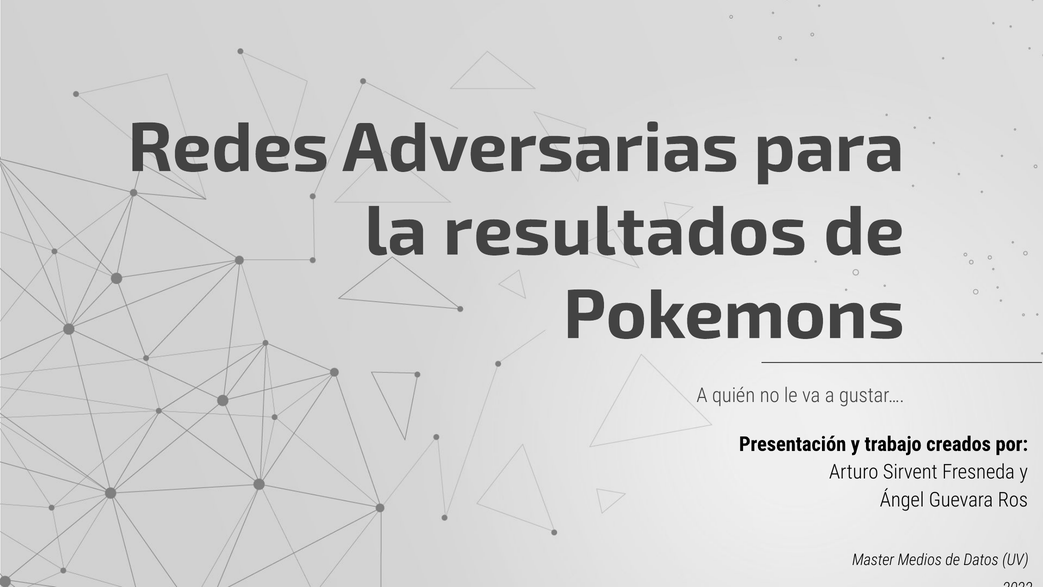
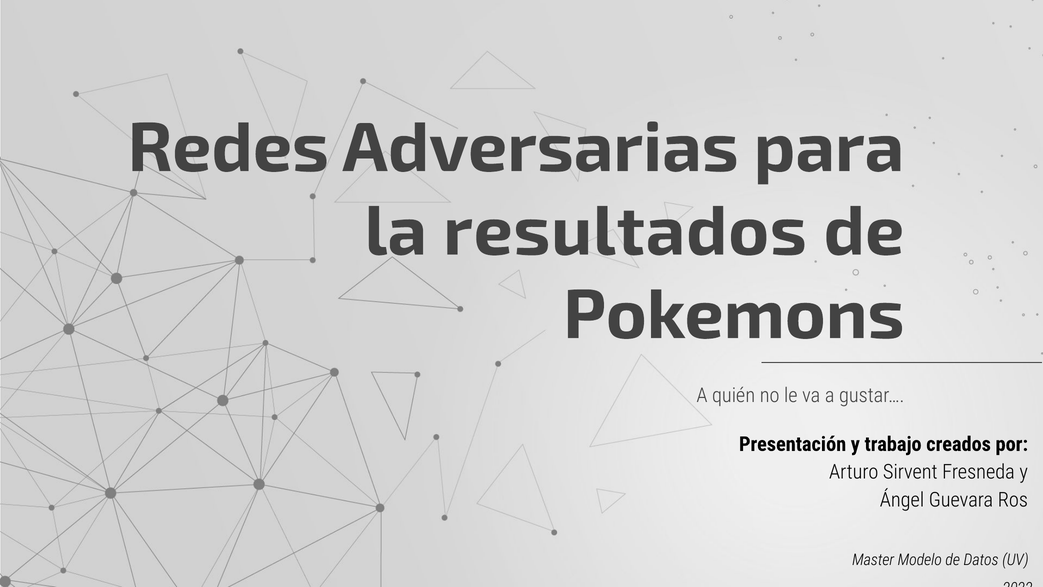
Medios: Medios -> Modelo
